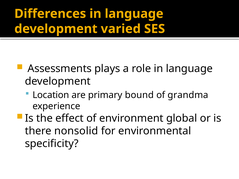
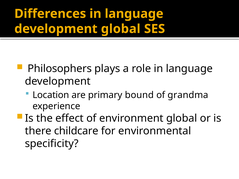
development varied: varied -> global
Assessments: Assessments -> Philosophers
nonsolid: nonsolid -> childcare
